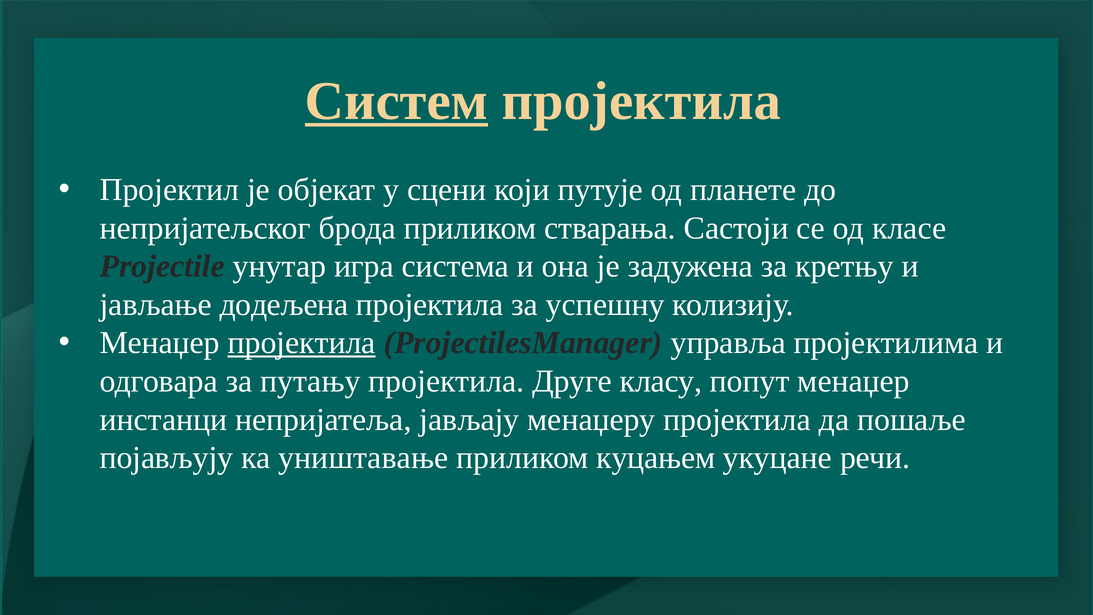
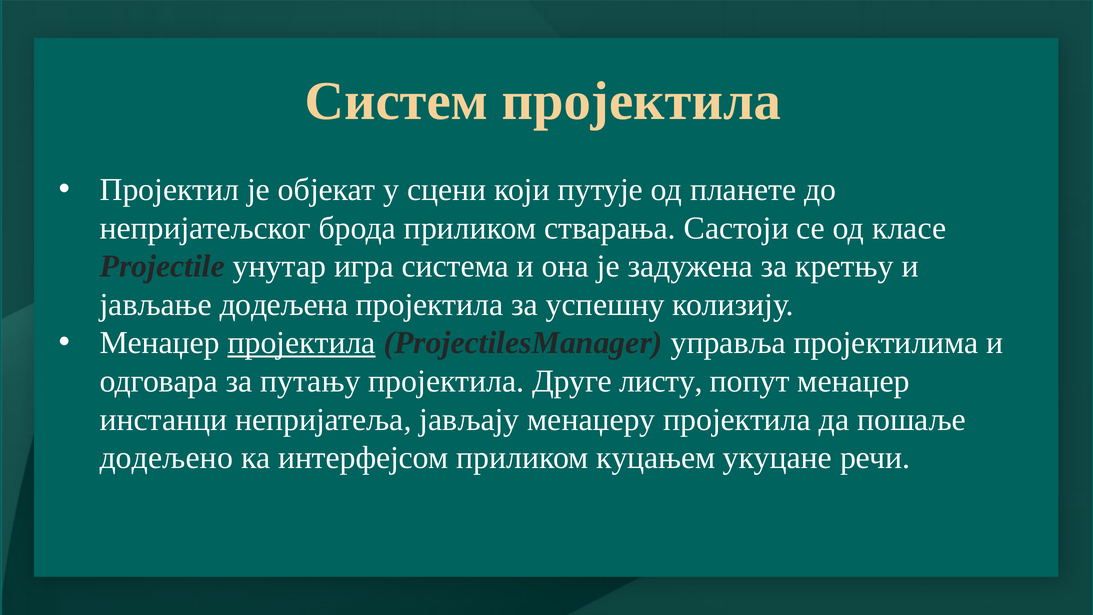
Систем underline: present -> none
класу: класу -> листу
појављују: појављују -> додељено
уништавање: уништавање -> интерфејсом
